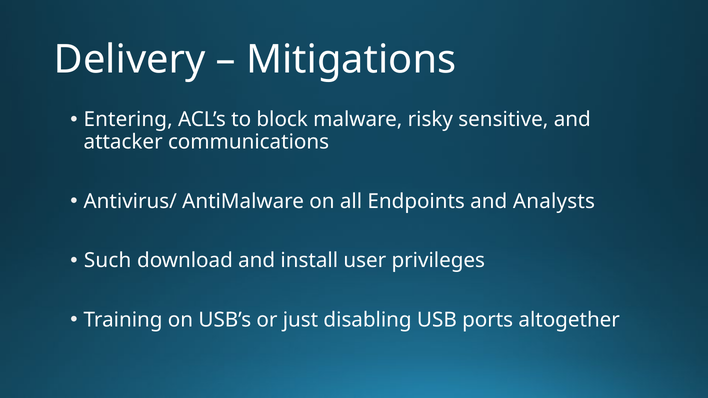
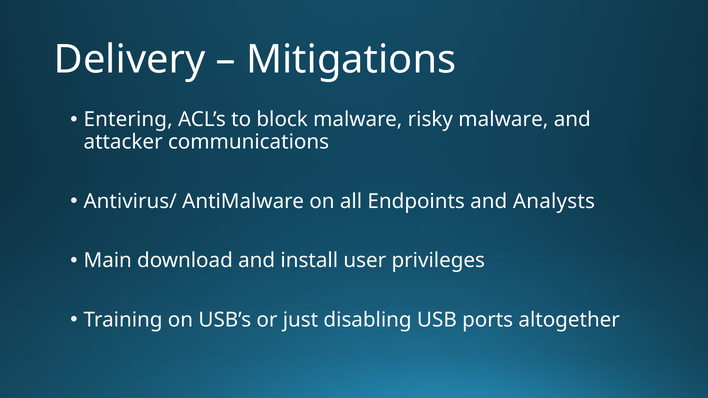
risky sensitive: sensitive -> malware
Such: Such -> Main
